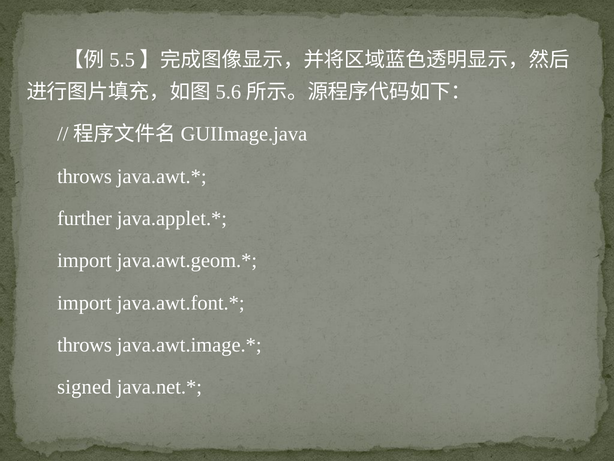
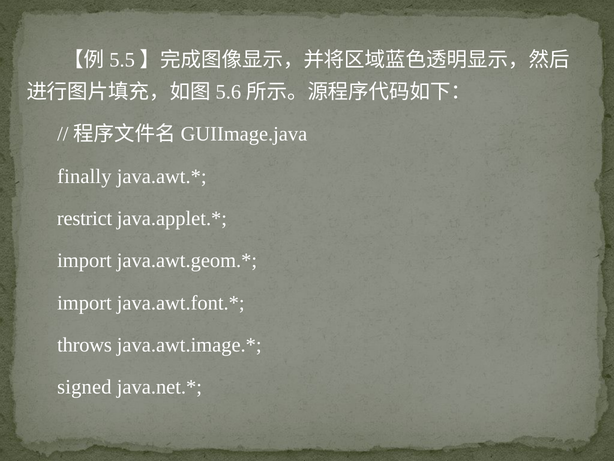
throws at (85, 176): throws -> finally
further: further -> restrict
